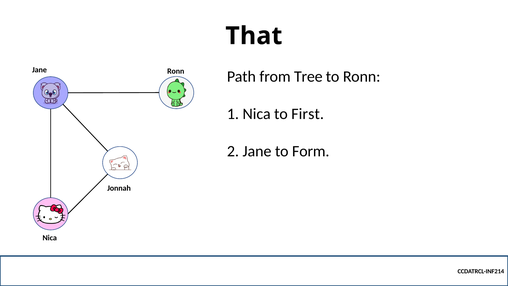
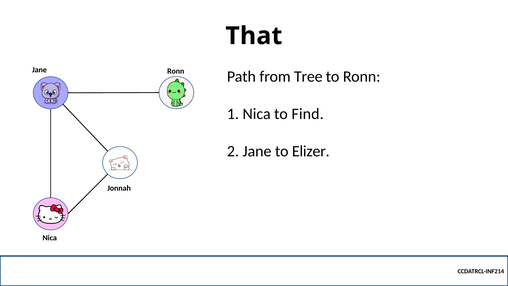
First: First -> Find
Form: Form -> Elizer
